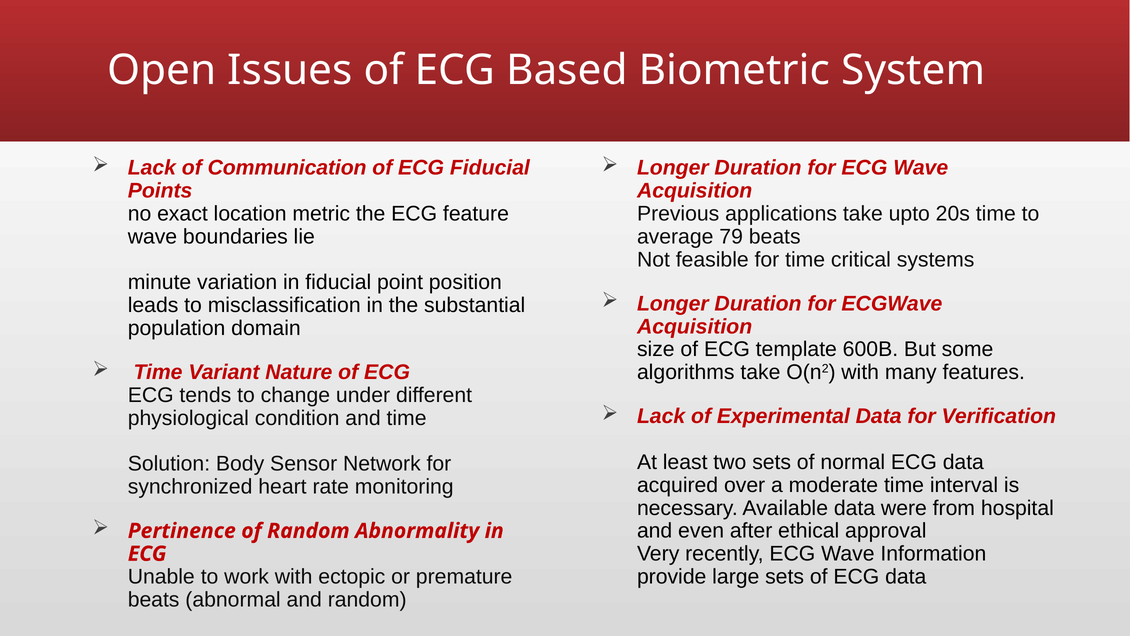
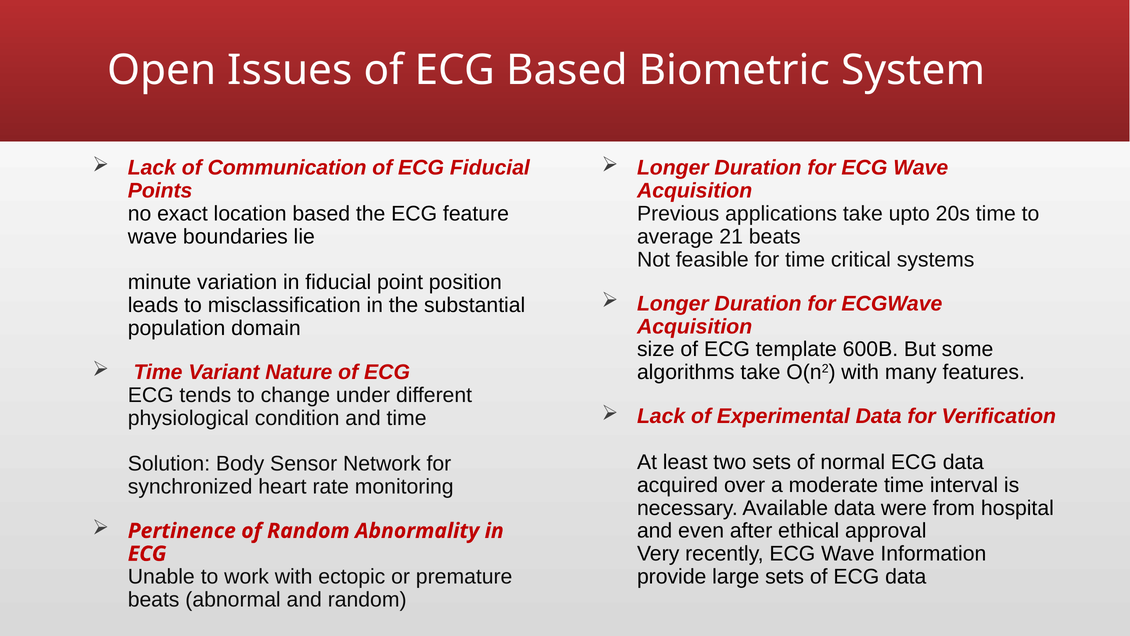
location metric: metric -> based
79: 79 -> 21
